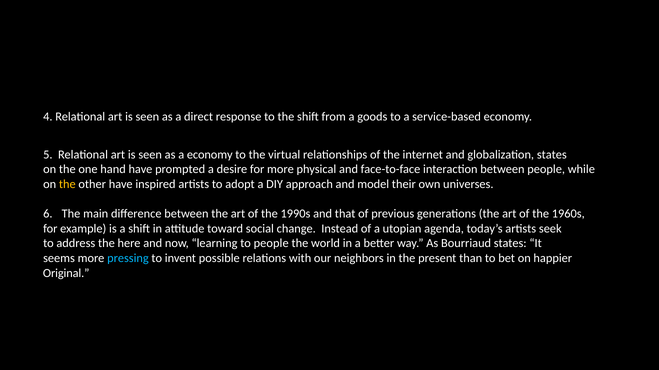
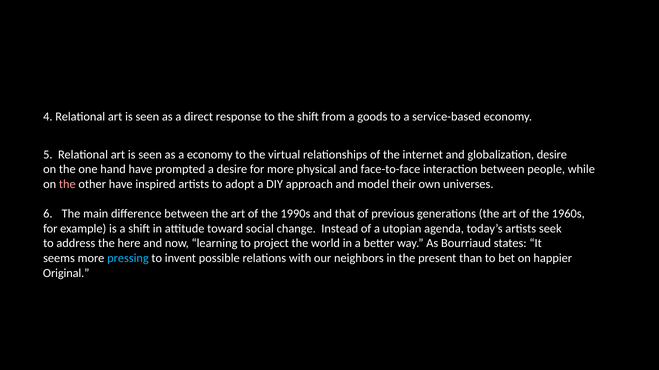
globalization states: states -> desire
the at (67, 184) colour: yellow -> pink
to people: people -> project
